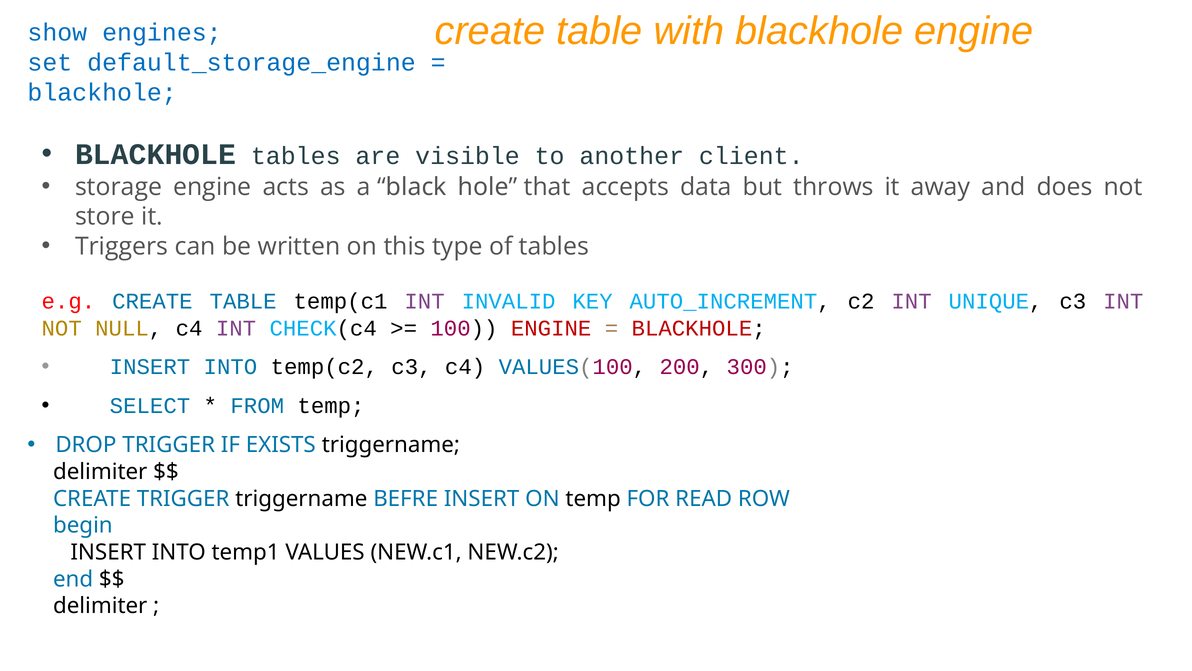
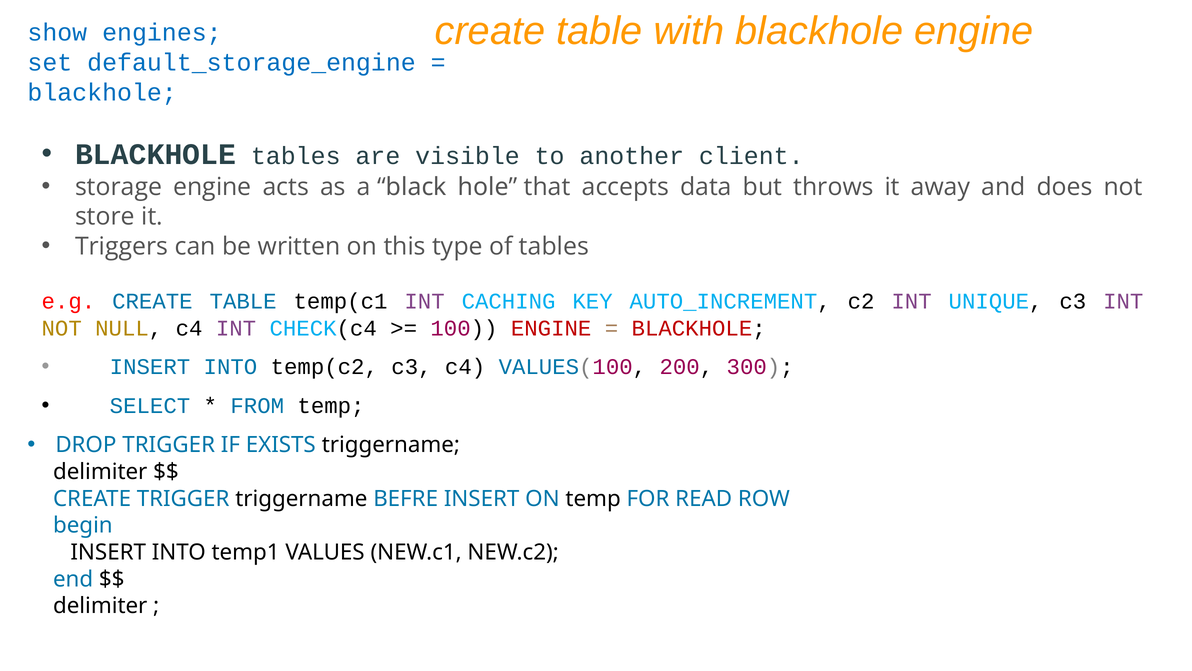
INVALID: INVALID -> CACHING
